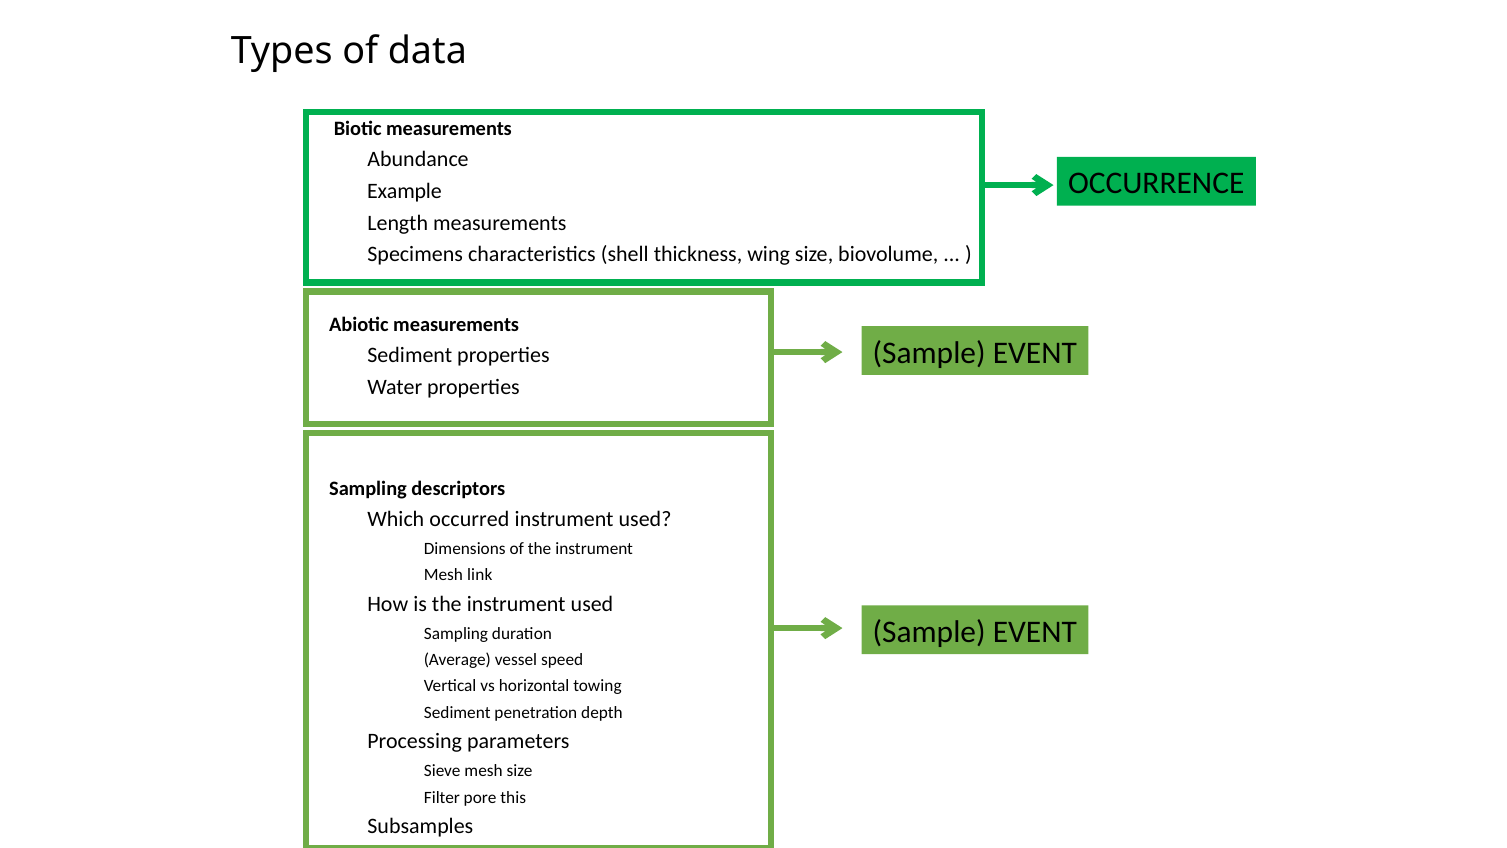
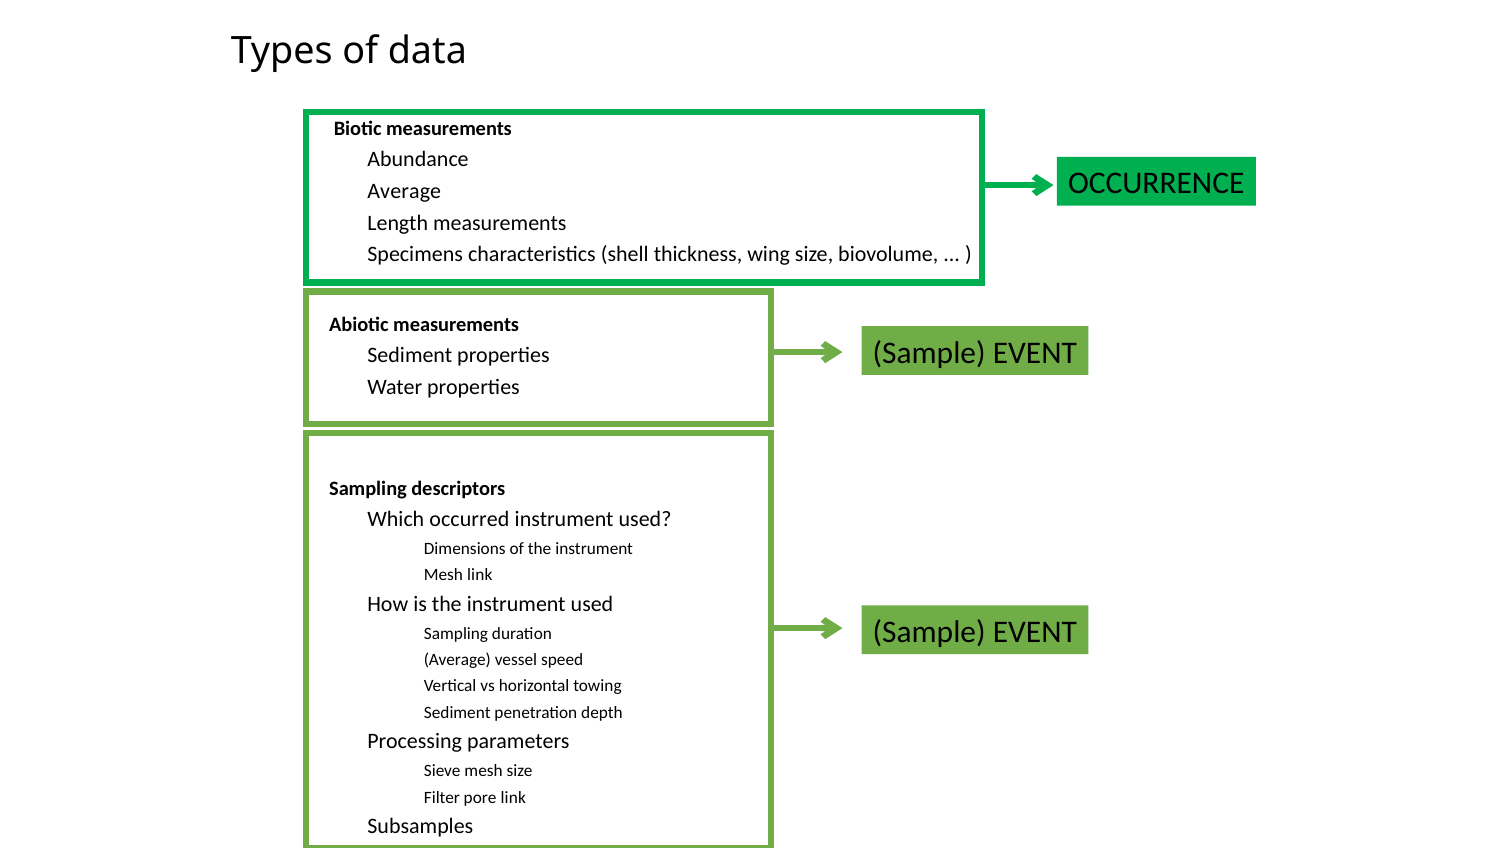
Example at (404, 191): Example -> Average
pore this: this -> link
